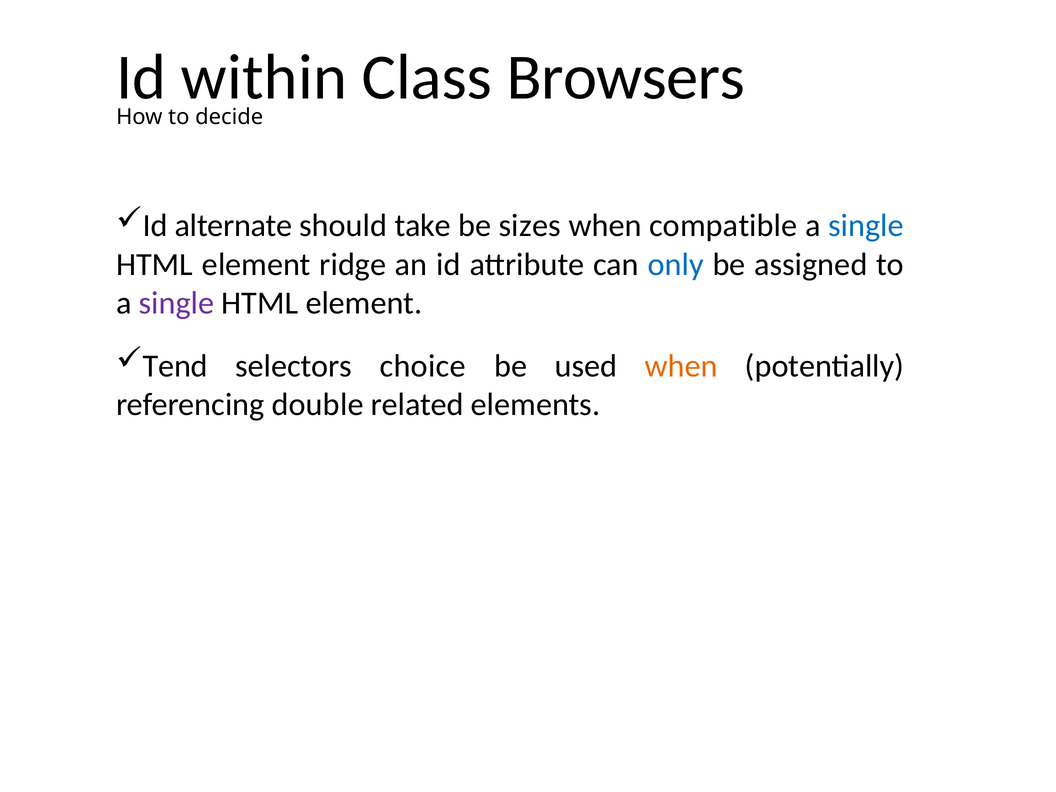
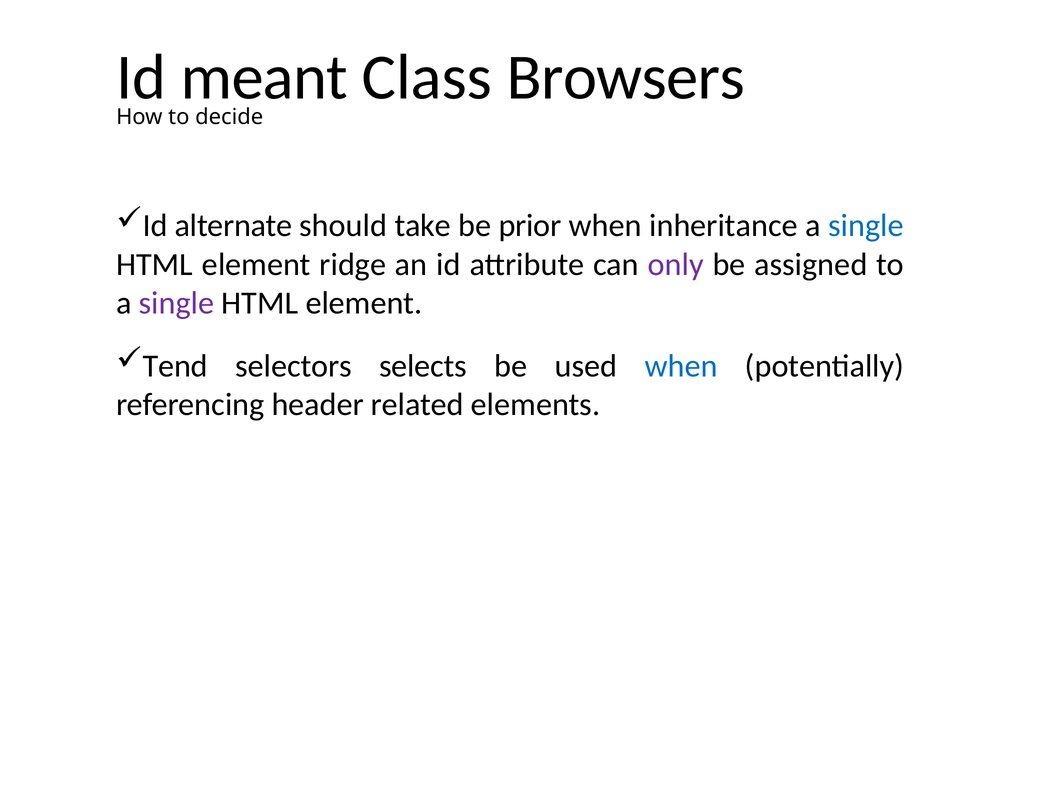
within: within -> meant
sizes: sizes -> prior
compatible: compatible -> inheritance
only colour: blue -> purple
choice: choice -> selects
when at (681, 366) colour: orange -> blue
double: double -> header
